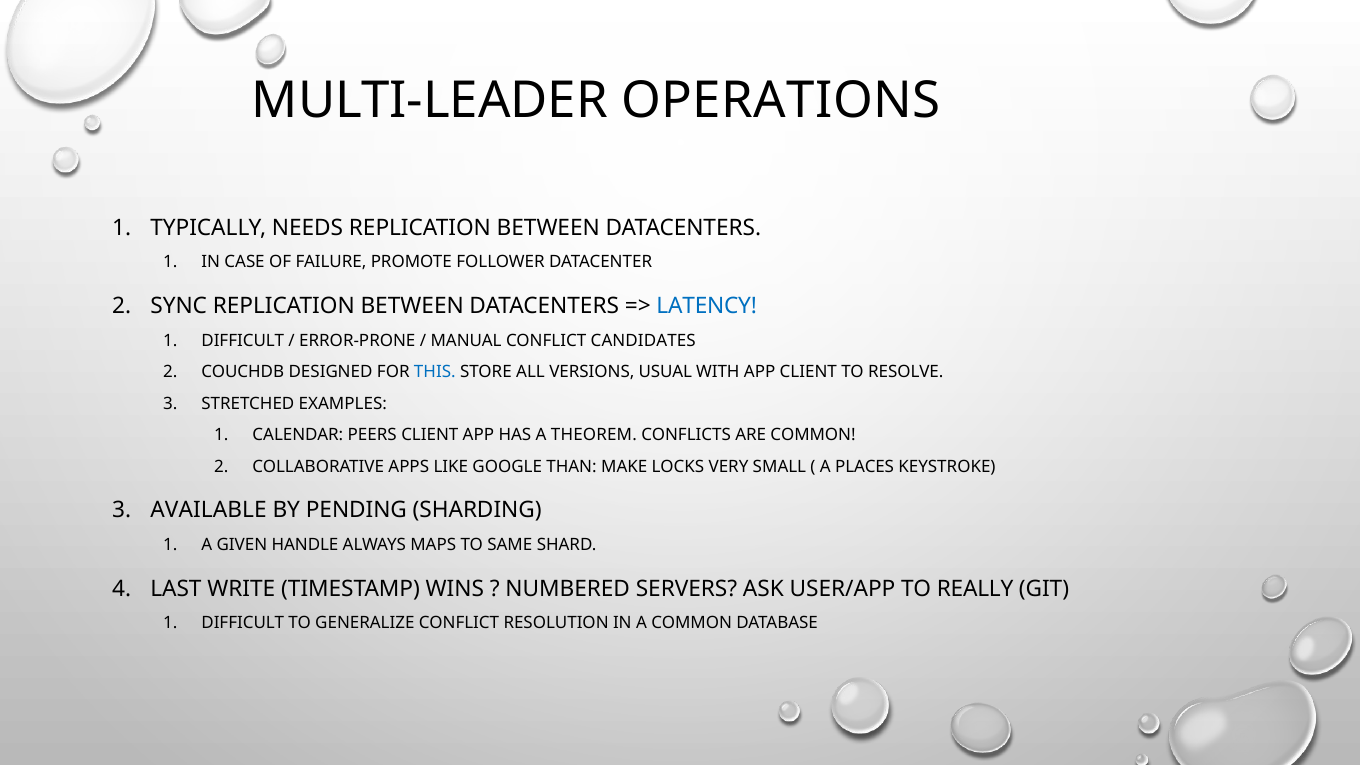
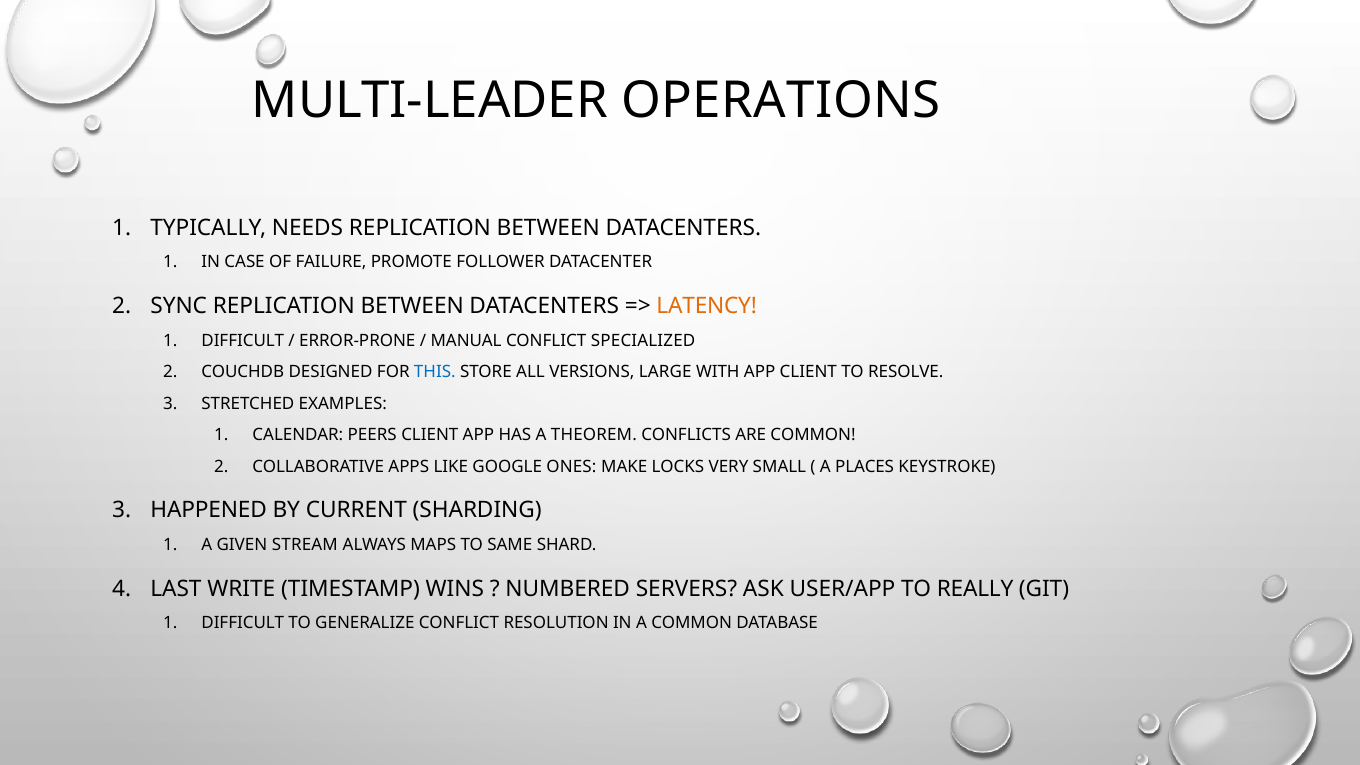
LATENCY colour: blue -> orange
CANDIDATES: CANDIDATES -> SPECIALIZED
USUAL: USUAL -> LARGE
THAN: THAN -> ONES
AVAILABLE: AVAILABLE -> HAPPENED
PENDING: PENDING -> CURRENT
HANDLE: HANDLE -> STREAM
